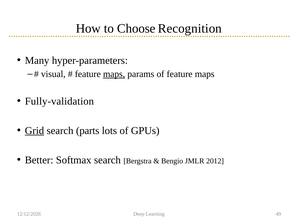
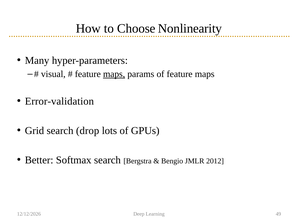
Recognition: Recognition -> Nonlinearity
Fully-validation: Fully-validation -> Error-validation
Grid underline: present -> none
parts: parts -> drop
